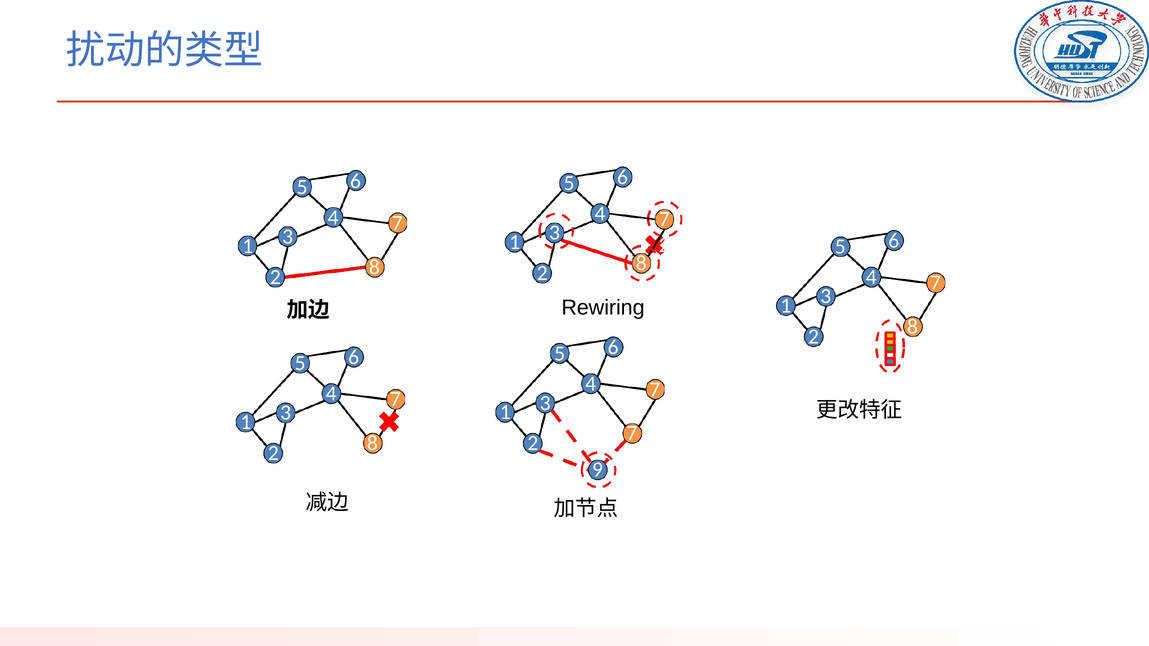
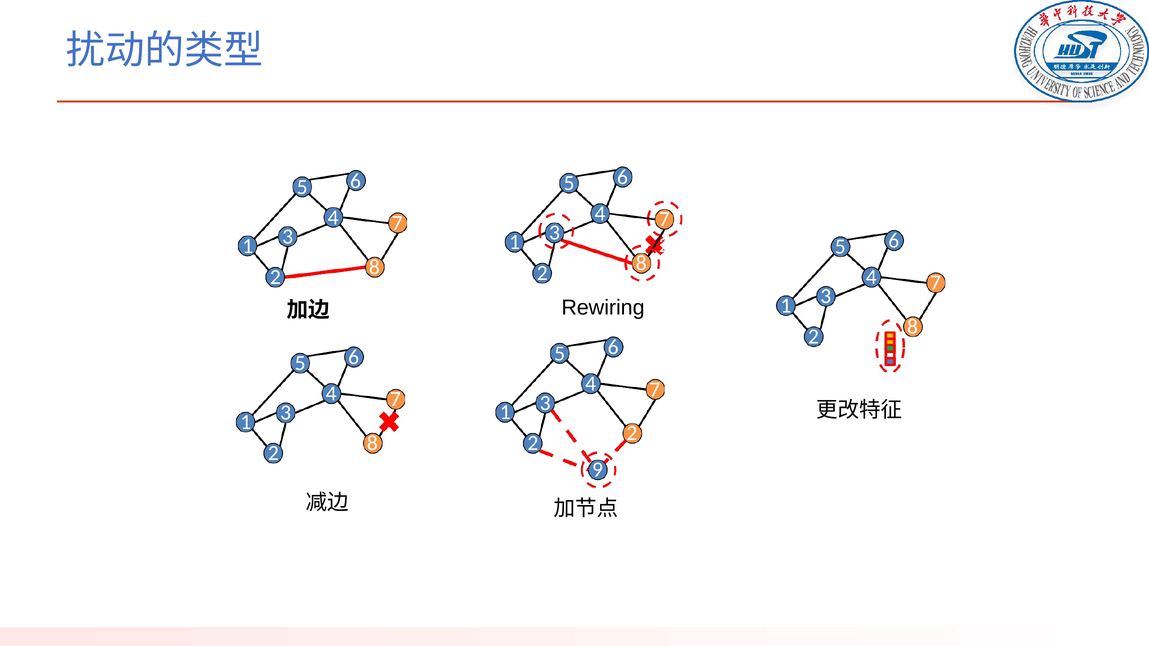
7 at (632, 433): 7 -> 2
